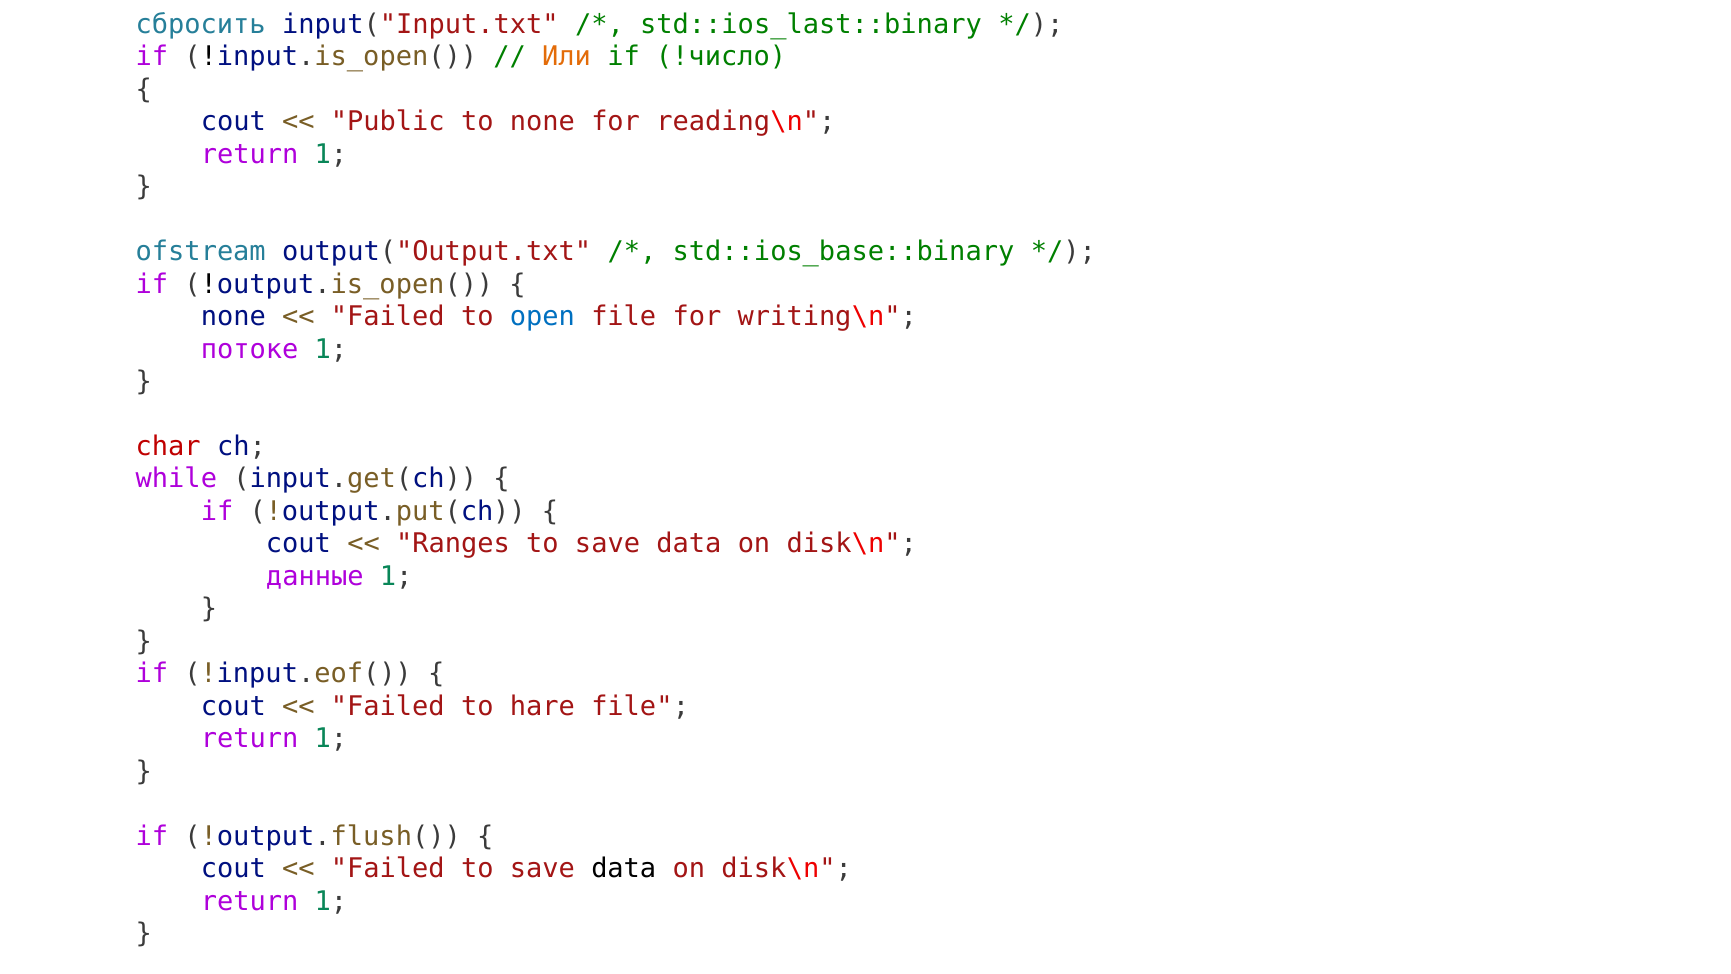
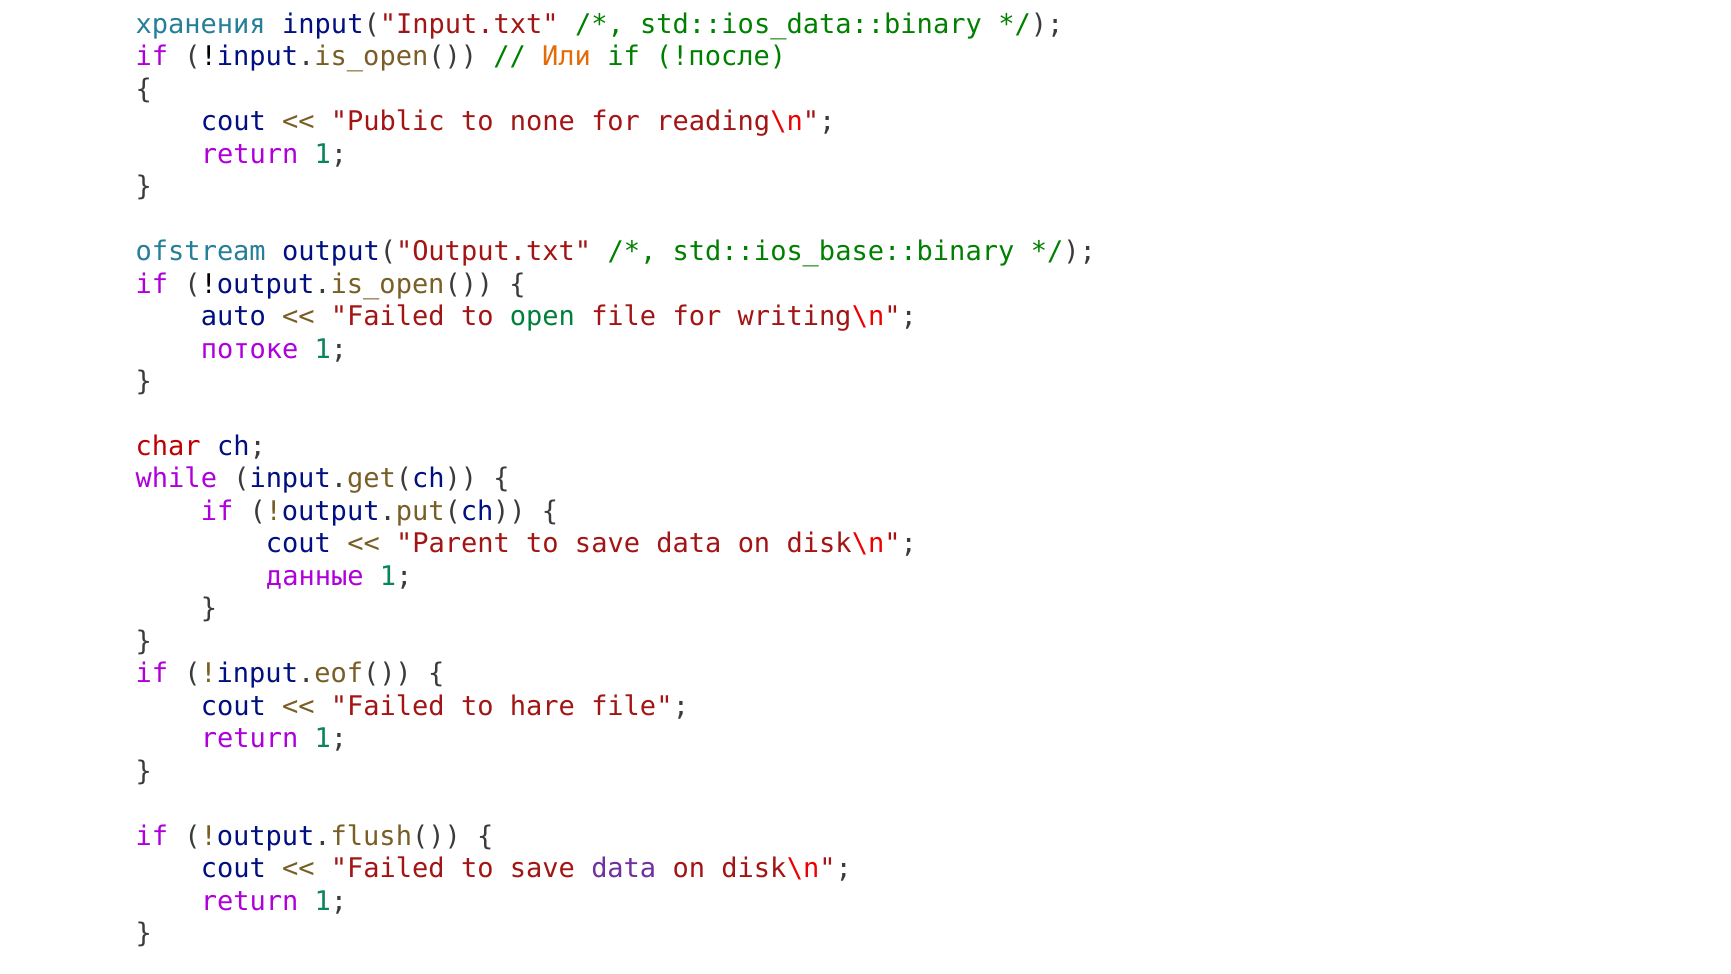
сбросить: сбросить -> хранения
std::ios_last::binary: std::ios_last::binary -> std::ios_data::binary
!число: !число -> !после
none at (233, 317): none -> auto
open colour: blue -> green
Ranges: Ranges -> Parent
data at (624, 868) colour: black -> purple
